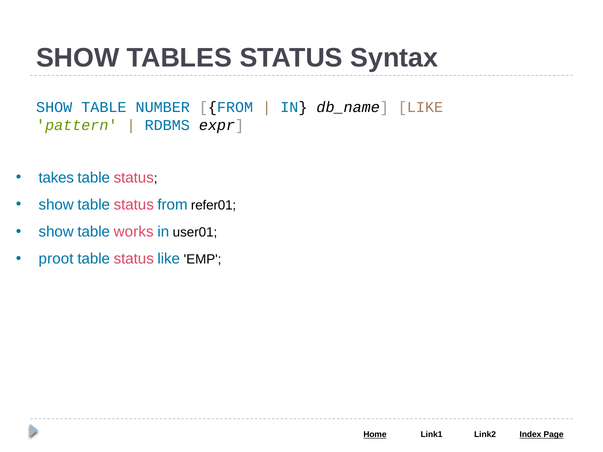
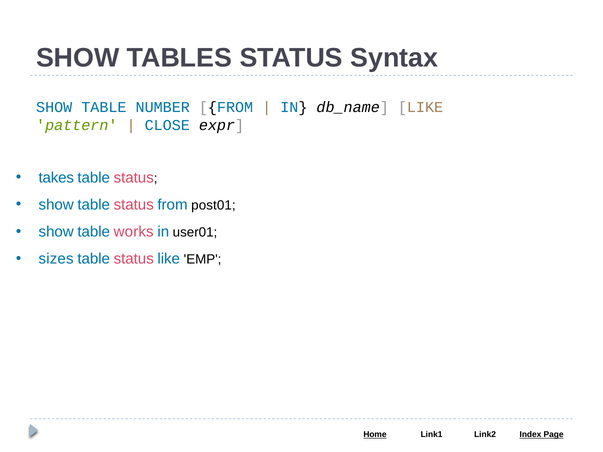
RDBMS: RDBMS -> CLOSE
refer01: refer01 -> post01
proot: proot -> sizes
